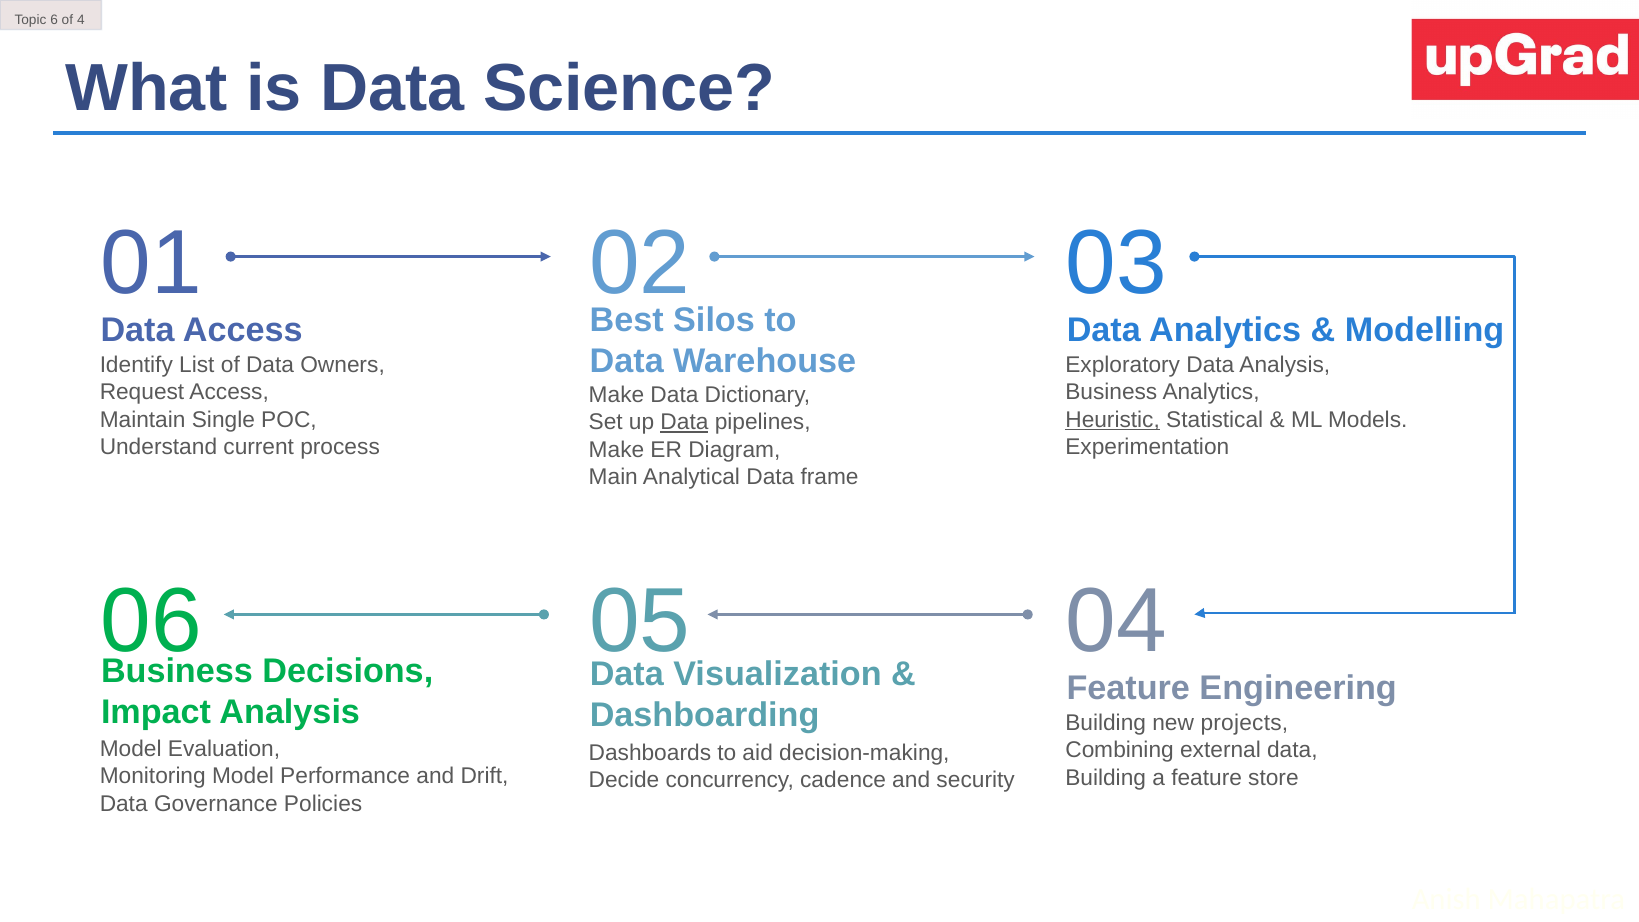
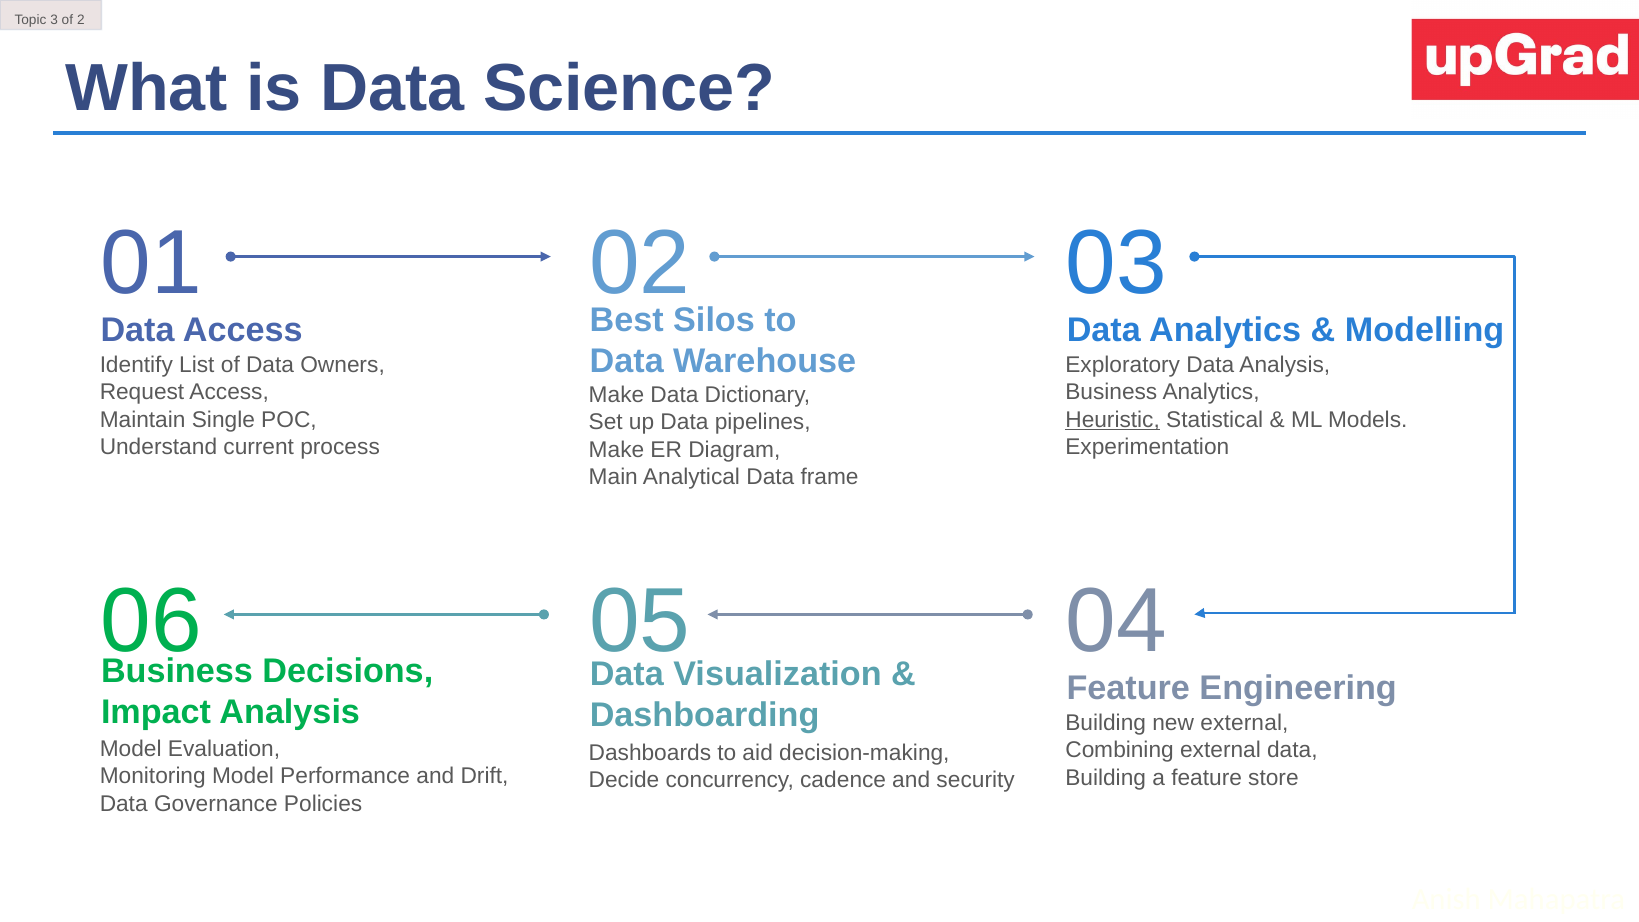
6: 6 -> 3
4: 4 -> 2
Data at (684, 422) underline: present -> none
new projects: projects -> external
